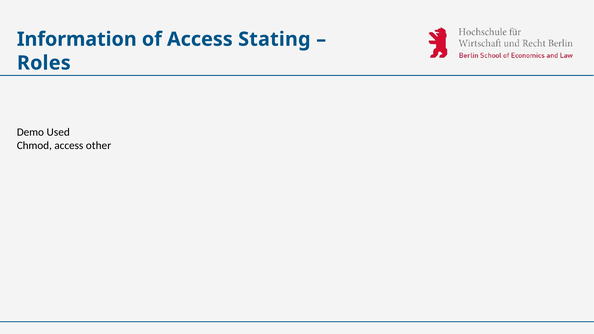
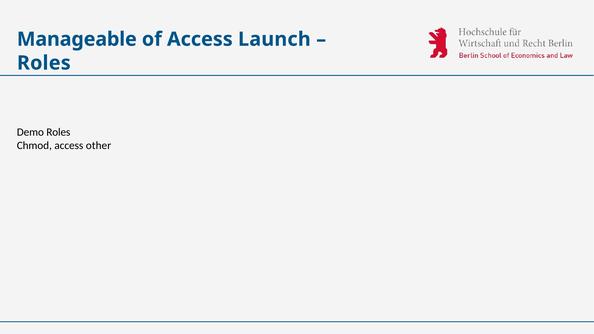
Information: Information -> Manageable
Stating: Stating -> Launch
Demo Used: Used -> Roles
